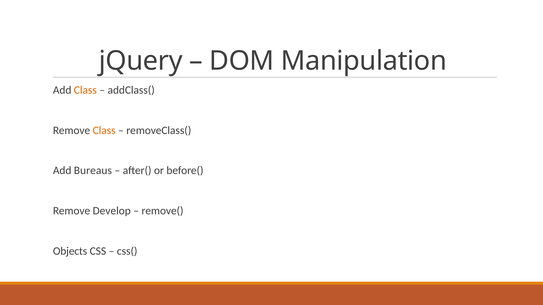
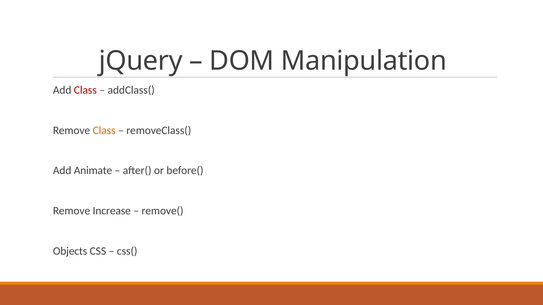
Class at (85, 90) colour: orange -> red
Bureaus: Bureaus -> Animate
Develop: Develop -> Increase
